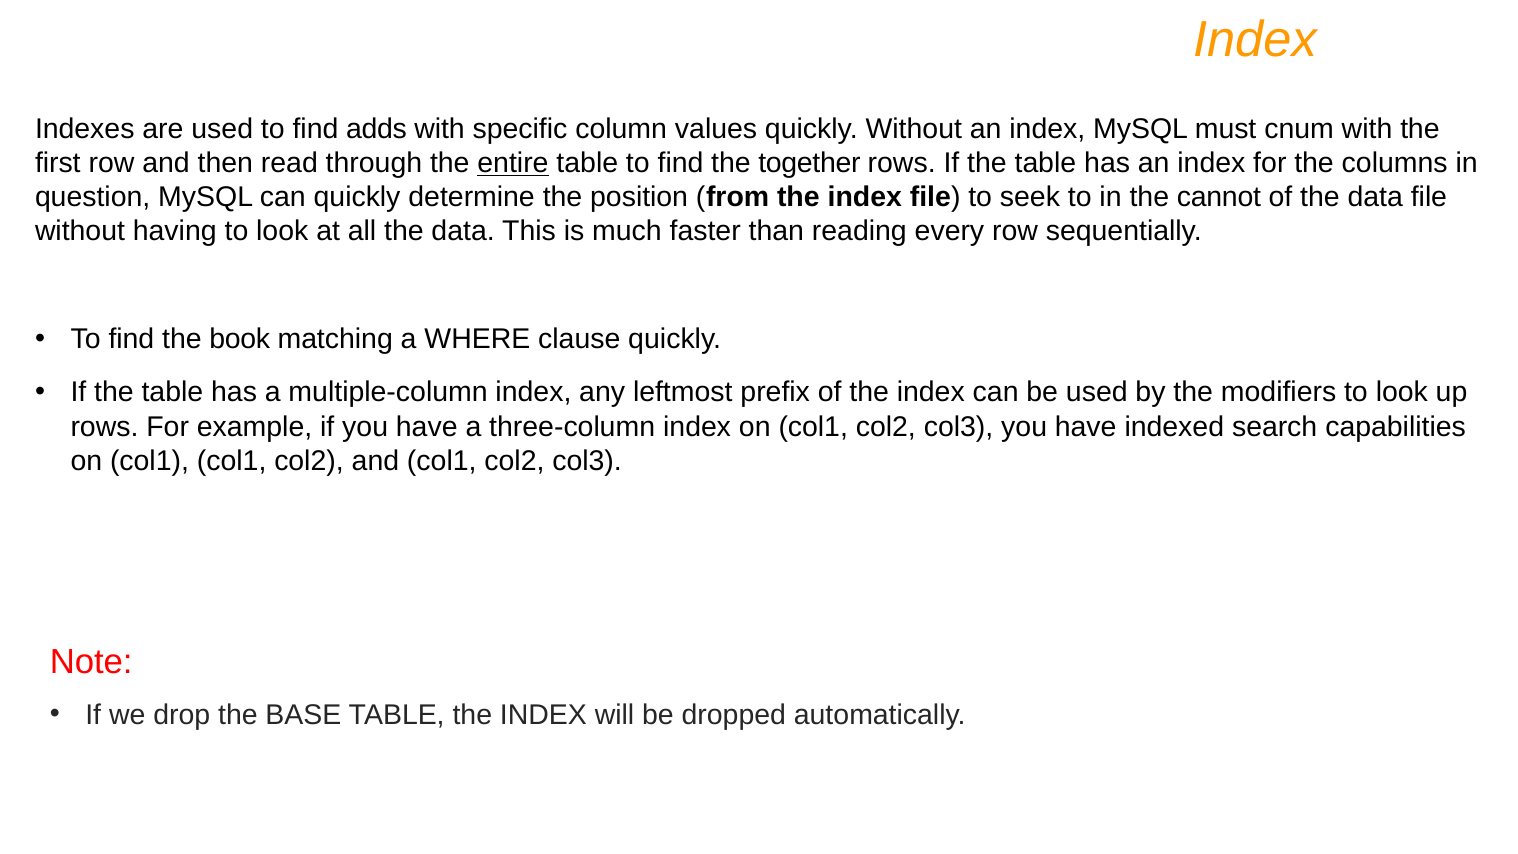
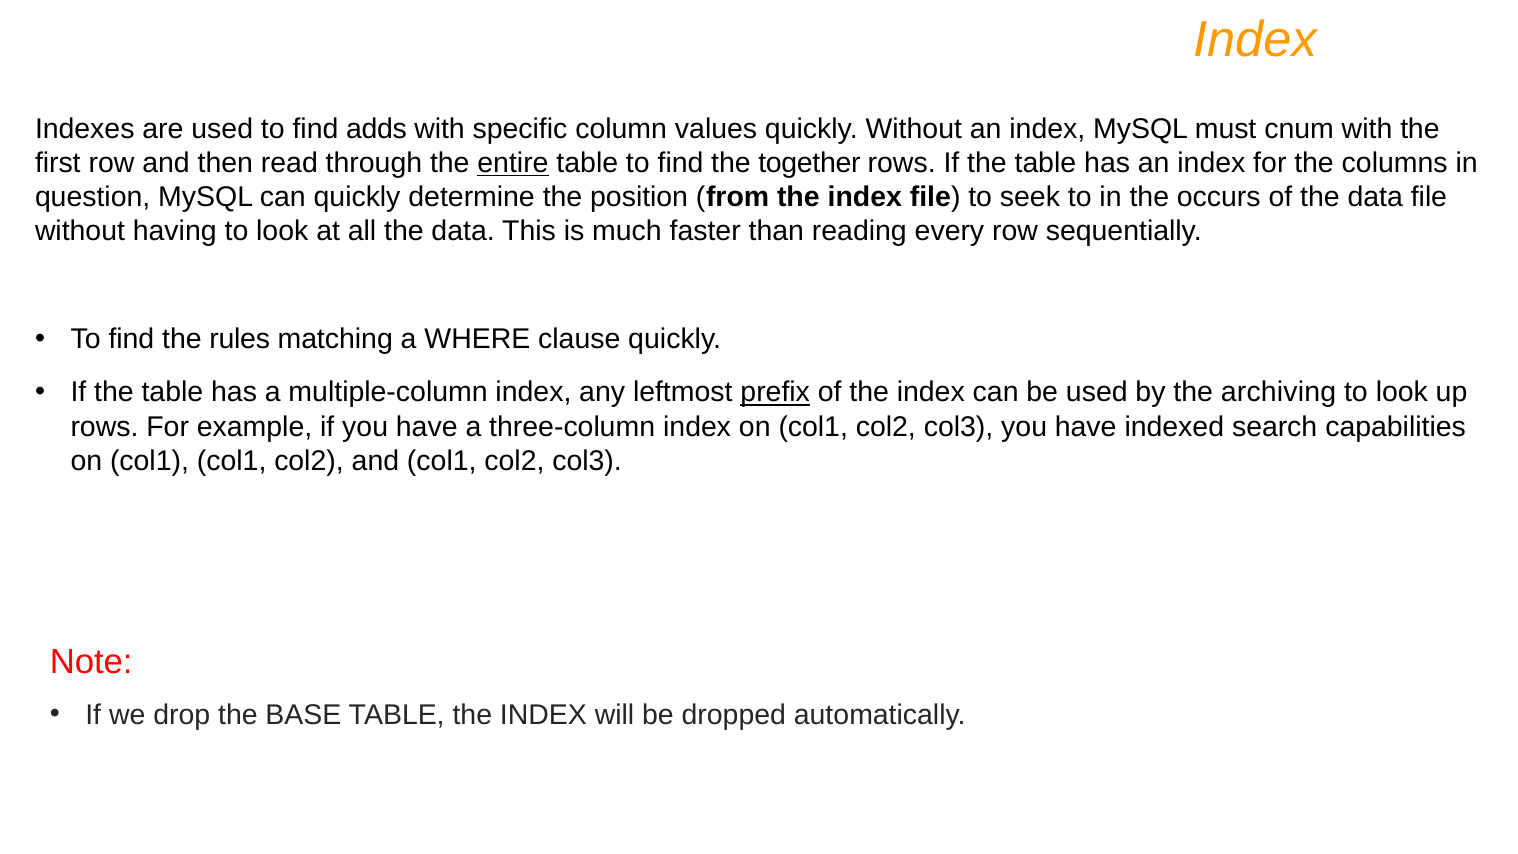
cannot: cannot -> occurs
book: book -> rules
prefix underline: none -> present
modifiers: modifiers -> archiving
